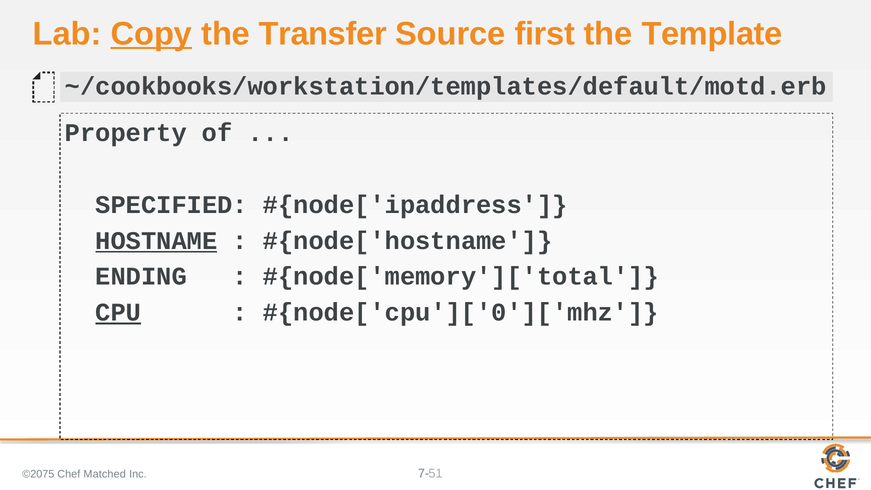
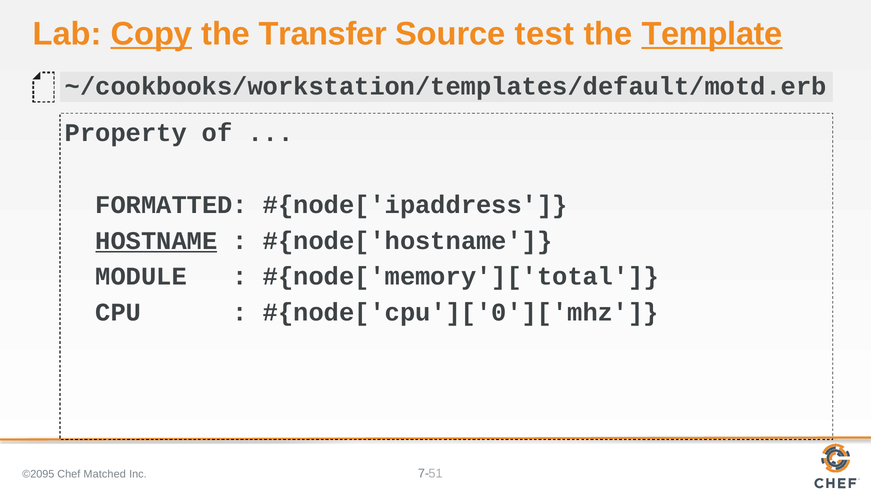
first: first -> test
Template underline: none -> present
SPECIFIED: SPECIFIED -> FORMATTED
ENDING: ENDING -> MODULE
CPU underline: present -> none
©2075: ©2075 -> ©2095
